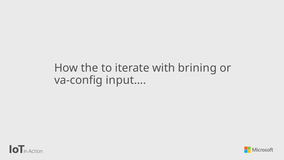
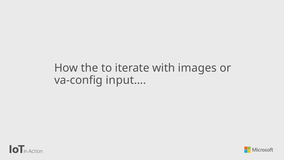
brining: brining -> images
